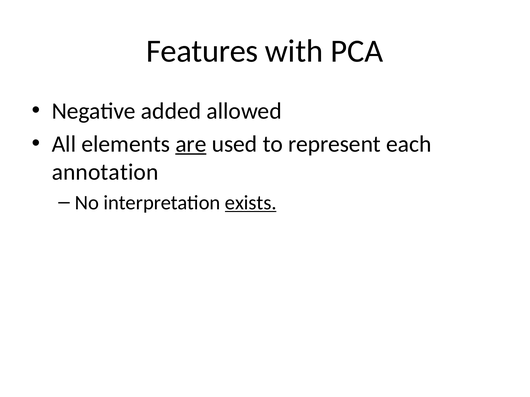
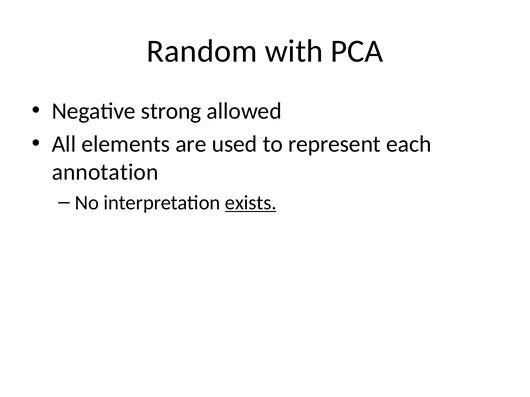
Features: Features -> Random
added: added -> strong
are underline: present -> none
